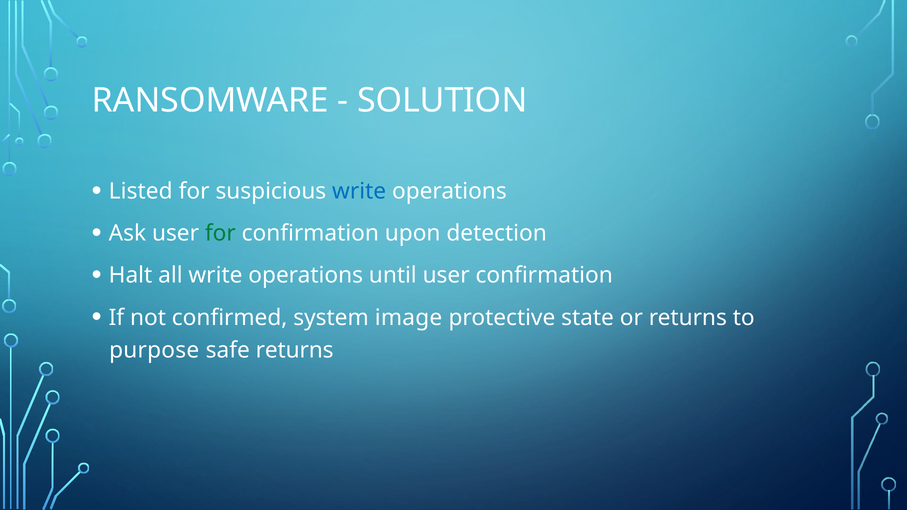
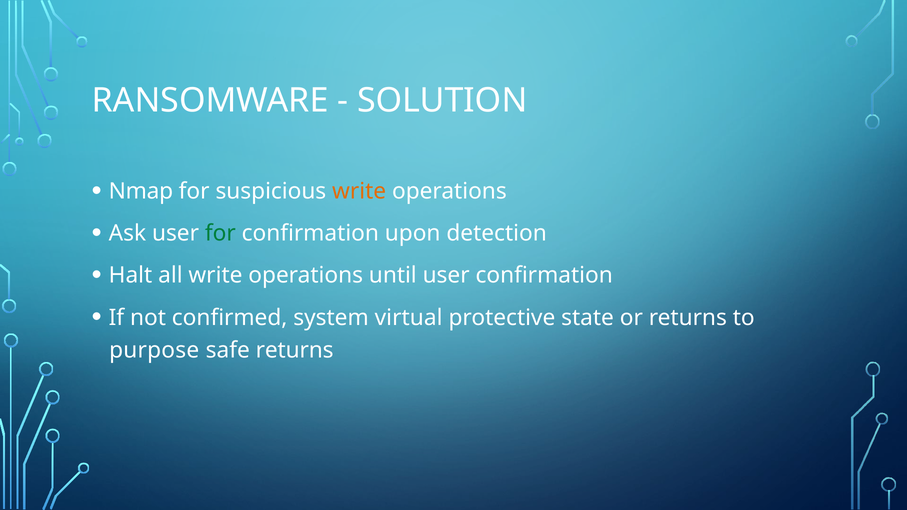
Listed: Listed -> Nmap
write at (359, 191) colour: blue -> orange
image: image -> virtual
